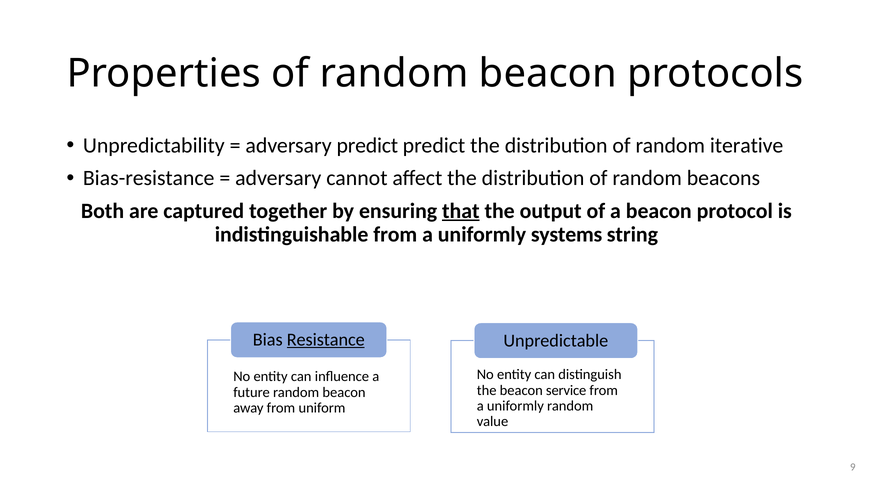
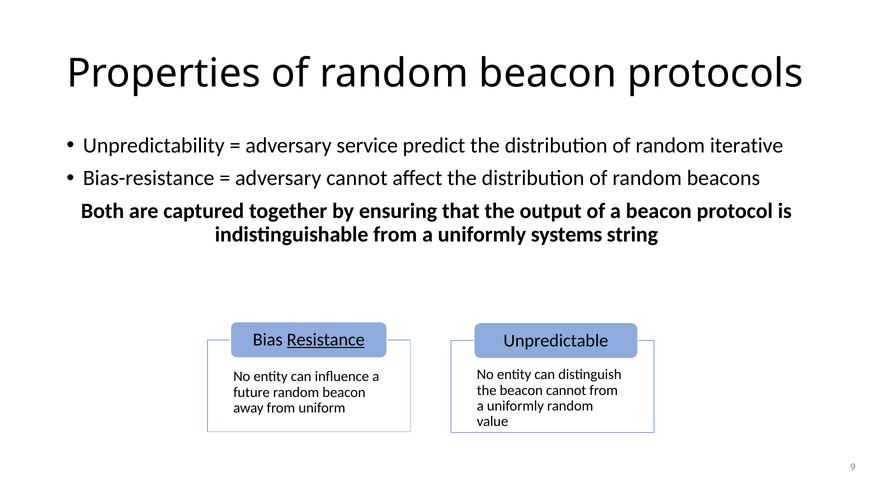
adversary predict: predict -> service
that underline: present -> none
beacon service: service -> cannot
